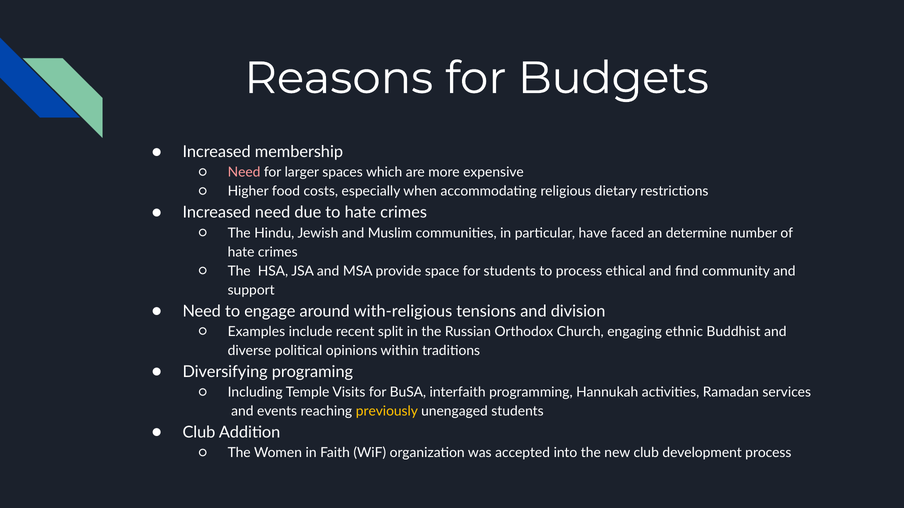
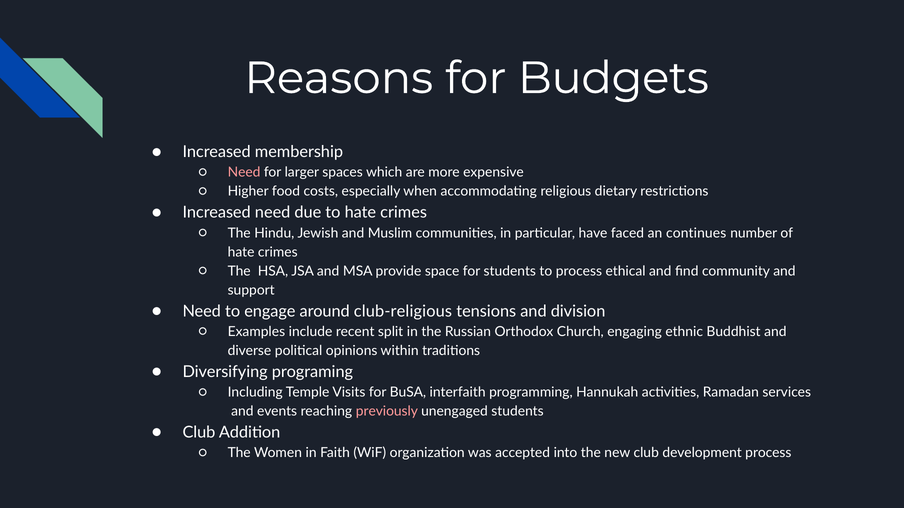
determine: determine -> continues
with-religious: with-religious -> club-religious
previously colour: yellow -> pink
